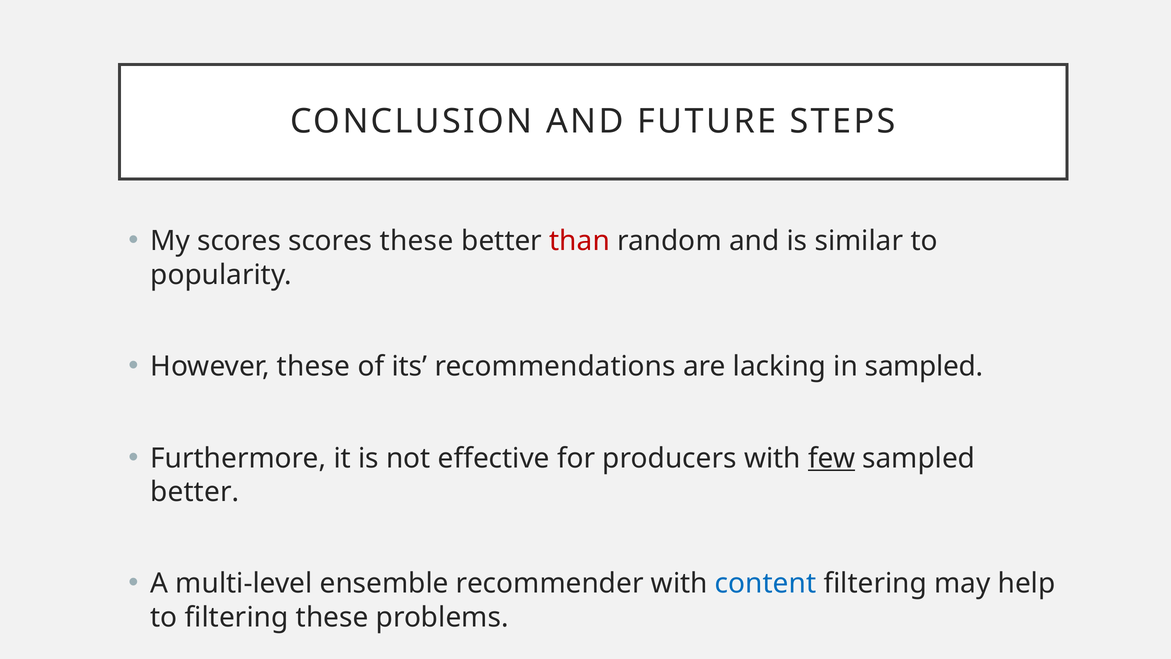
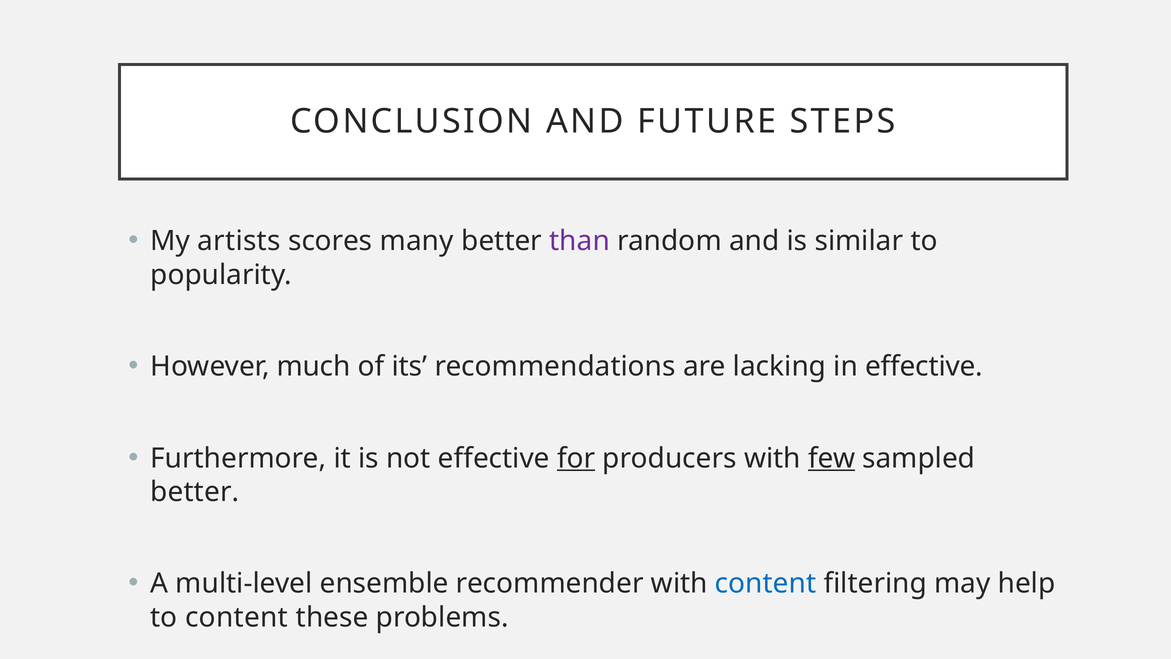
My scores: scores -> artists
scores these: these -> many
than colour: red -> purple
However these: these -> much
in sampled: sampled -> effective
for underline: none -> present
to filtering: filtering -> content
